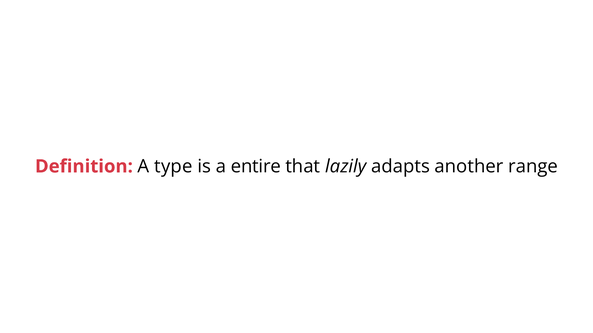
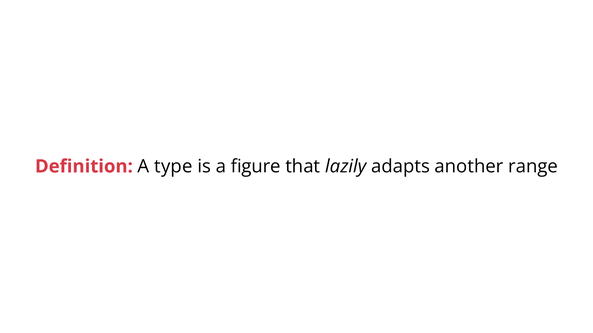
entire: entire -> figure
